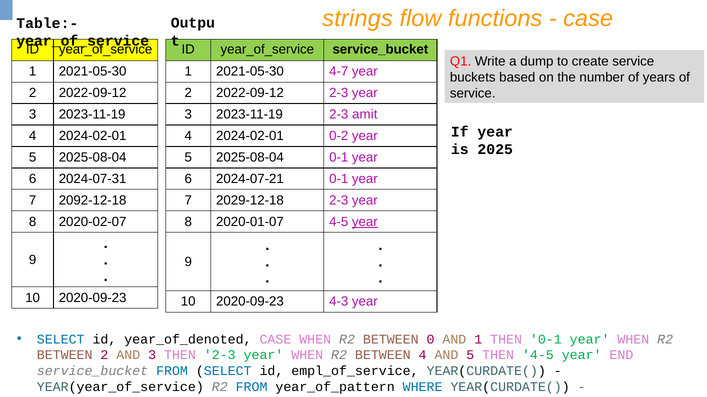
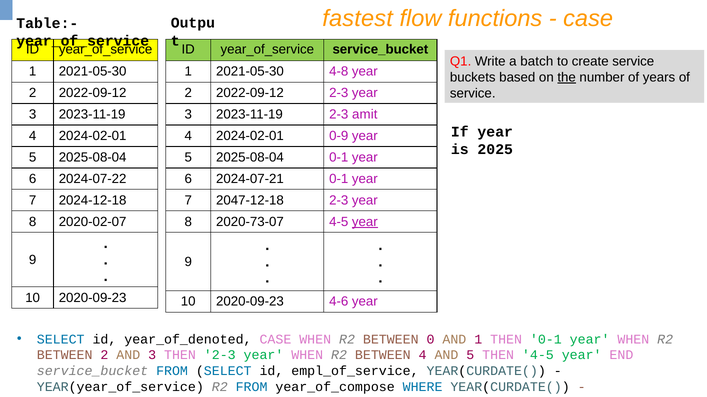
strings: strings -> fastest
dump: dump -> batch
4-7: 4-7 -> 4-8
the underline: none -> present
0-2: 0-2 -> 0-9
2024-07-31: 2024-07-31 -> 2024-07-22
2092-12-18: 2092-12-18 -> 2024-12-18
2029-12-18: 2029-12-18 -> 2047-12-18
2020-01-07: 2020-01-07 -> 2020-73-07
4-3: 4-3 -> 4-6
year_of_pattern: year_of_pattern -> year_of_compose
